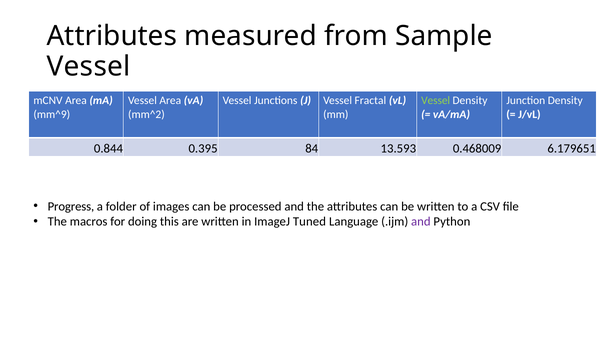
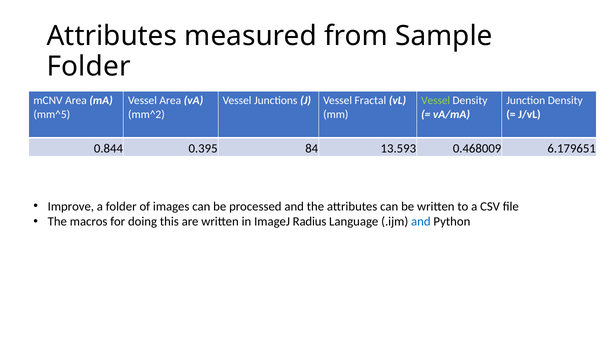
Vessel at (89, 66): Vessel -> Folder
mm^9: mm^9 -> mm^5
Progress: Progress -> Improve
Tuned: Tuned -> Radius
and at (421, 222) colour: purple -> blue
